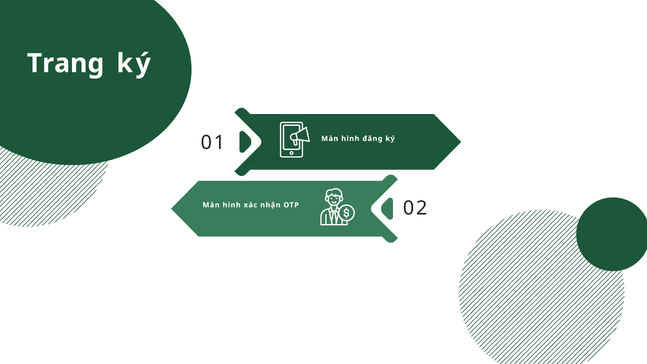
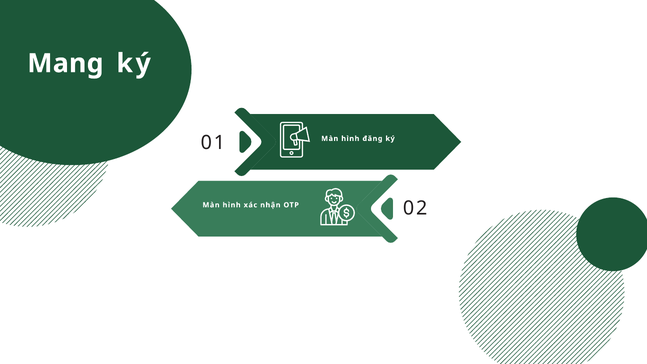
Trang: Trang -> Mang
